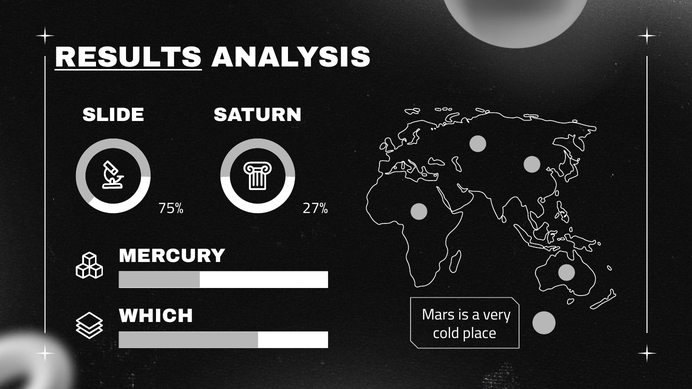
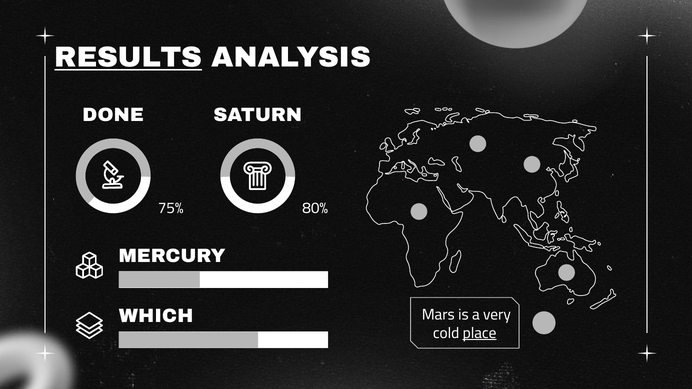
SLIDE: SLIDE -> DONE
27%: 27% -> 80%
place underline: none -> present
